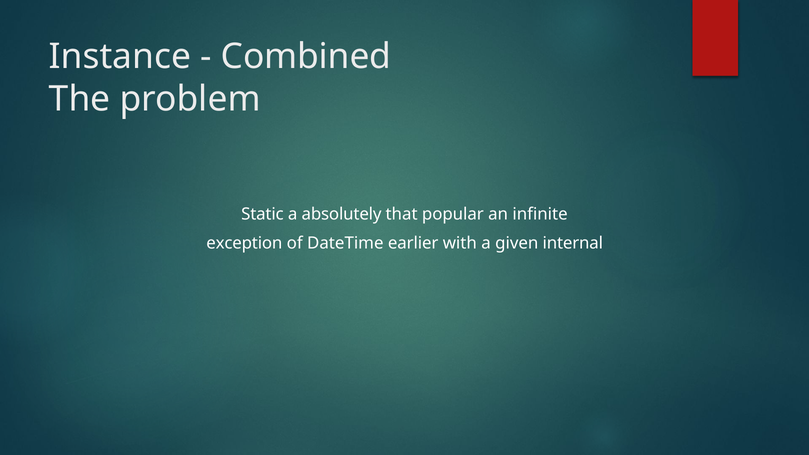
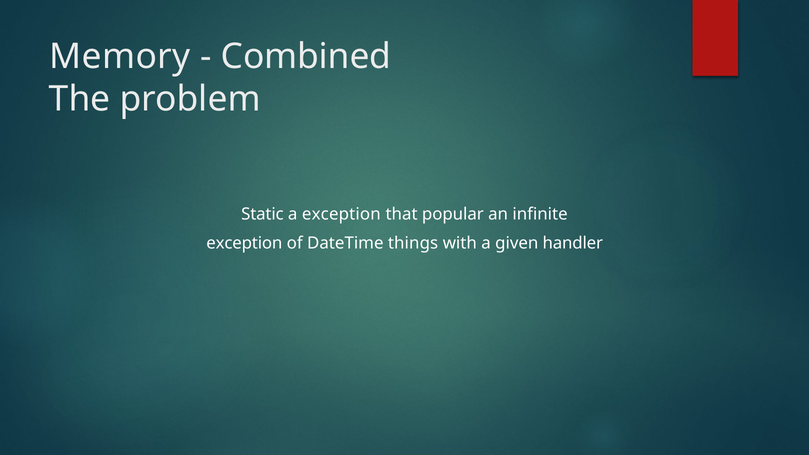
Instance: Instance -> Memory
a absolutely: absolutely -> exception
earlier: earlier -> things
internal: internal -> handler
